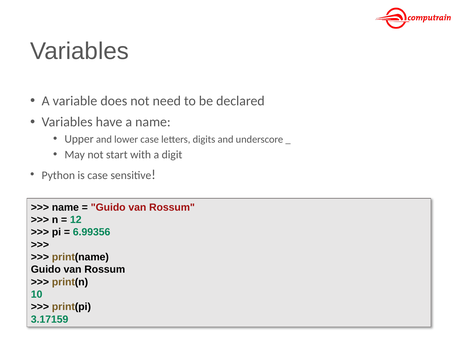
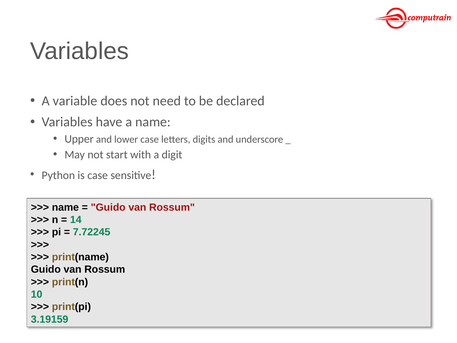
12: 12 -> 14
6.99356: 6.99356 -> 7.72245
3.17159: 3.17159 -> 3.19159
